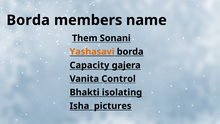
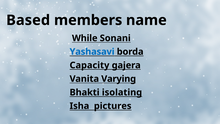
Borda at (28, 20): Borda -> Based
Them: Them -> While
Yashasavi colour: orange -> blue
Control: Control -> Varying
